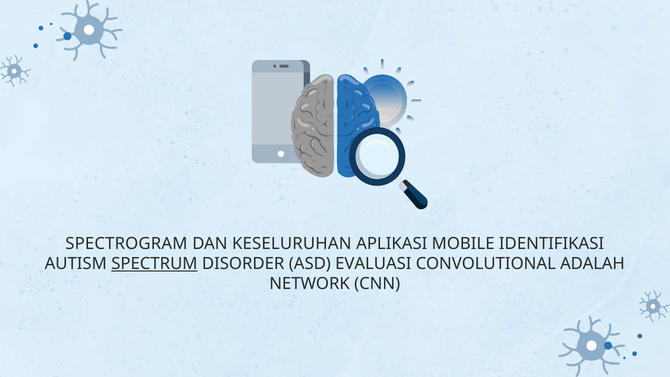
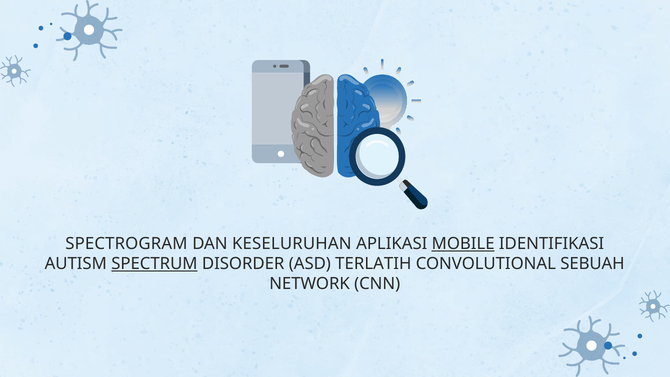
MOBILE underline: none -> present
EVALUASI: EVALUASI -> TERLATIH
ADALAH: ADALAH -> SEBUAH
